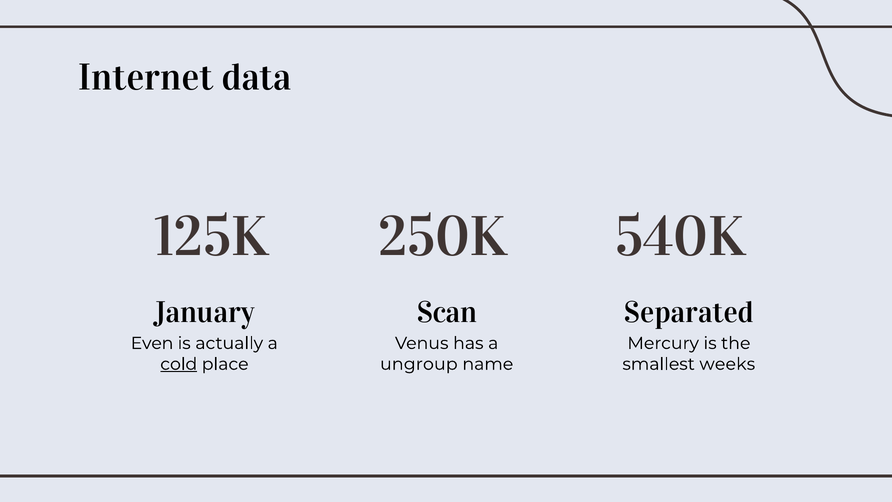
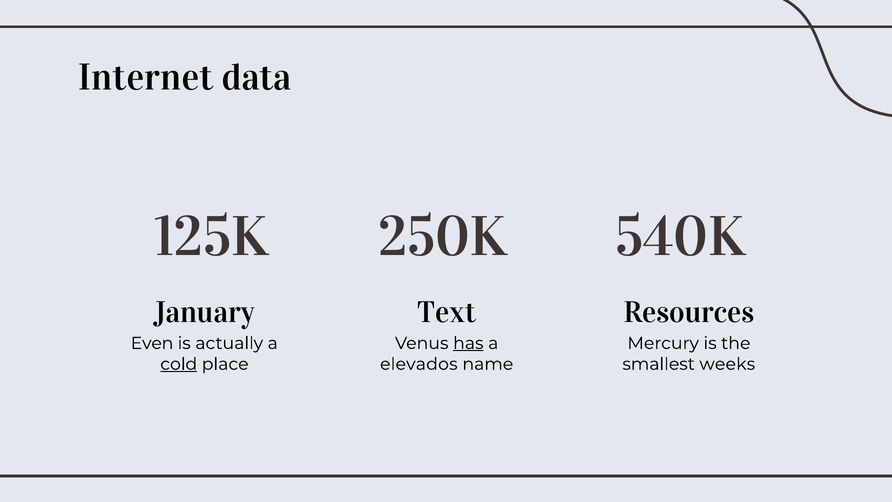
Scan: Scan -> Text
Separated: Separated -> Resources
has underline: none -> present
ungroup: ungroup -> elevados
